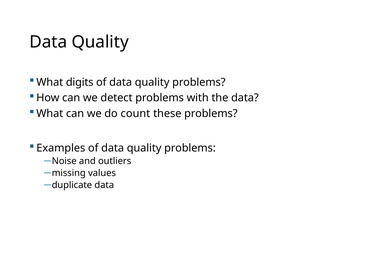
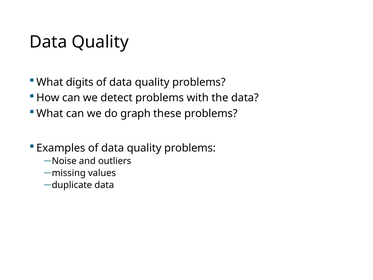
count: count -> graph
